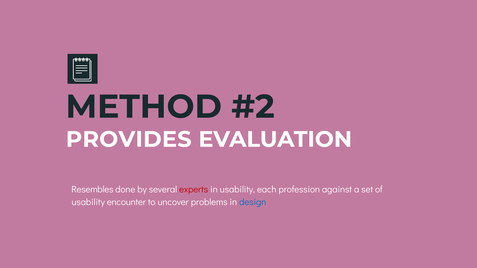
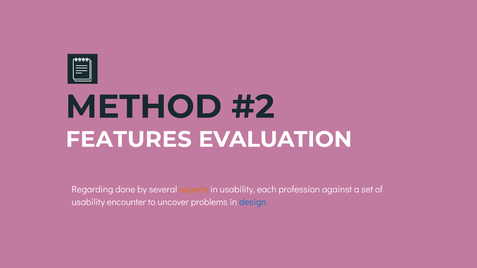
PROVIDES: PROVIDES -> FEATURES
Resembles: Resembles -> Regarding
experts colour: red -> orange
